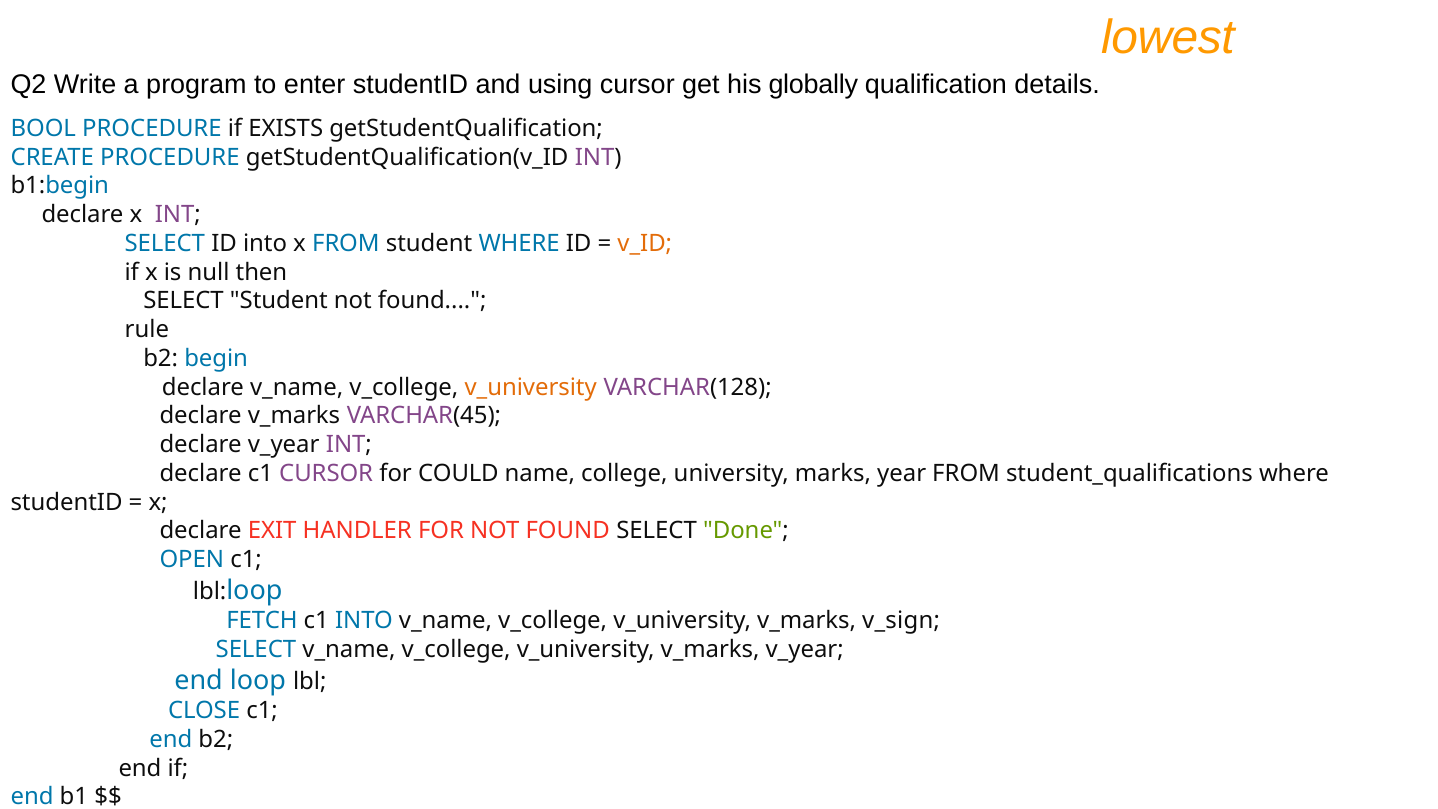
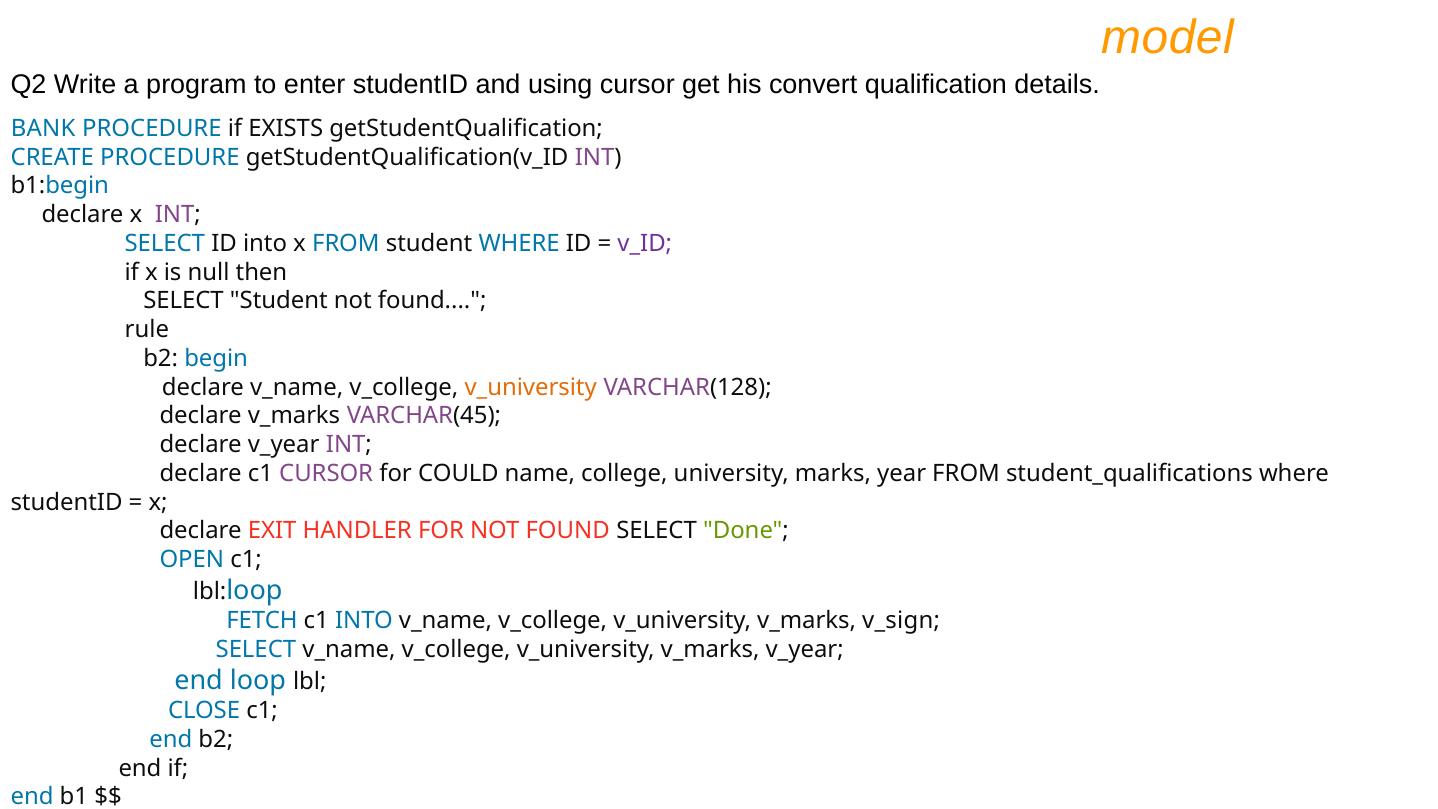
lowest: lowest -> model
globally: globally -> convert
BOOL: BOOL -> BANK
v_ID colour: orange -> purple
